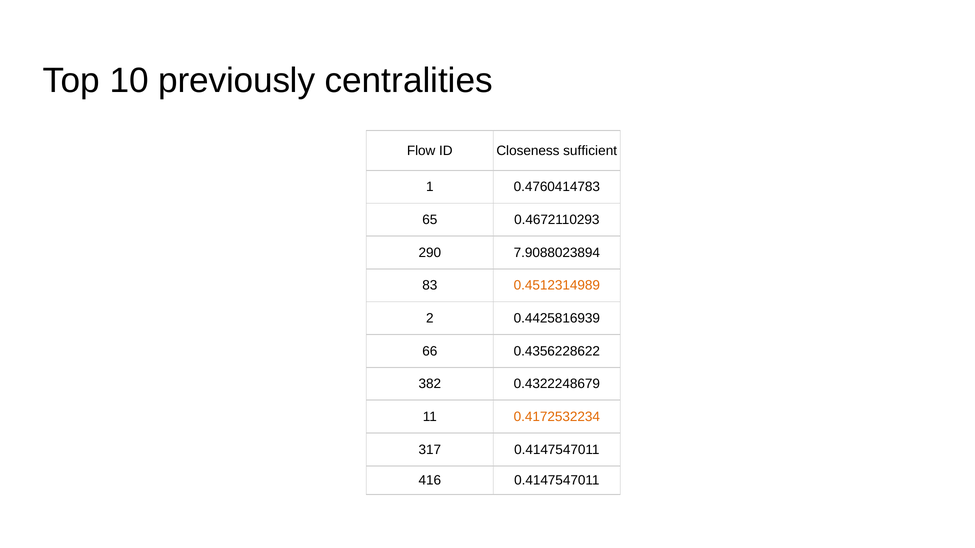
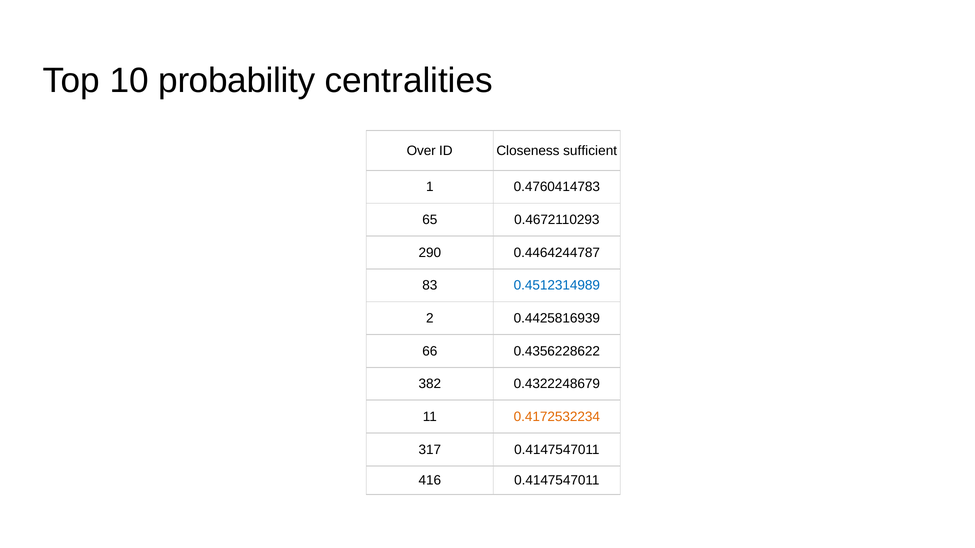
previously: previously -> probability
Flow: Flow -> Over
7.9088023894: 7.9088023894 -> 0.4464244787
0.4512314989 colour: orange -> blue
